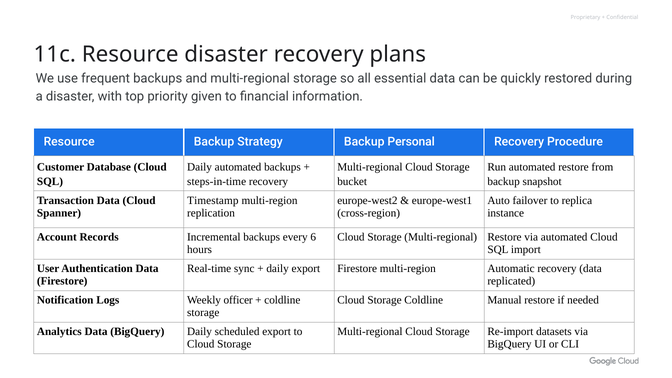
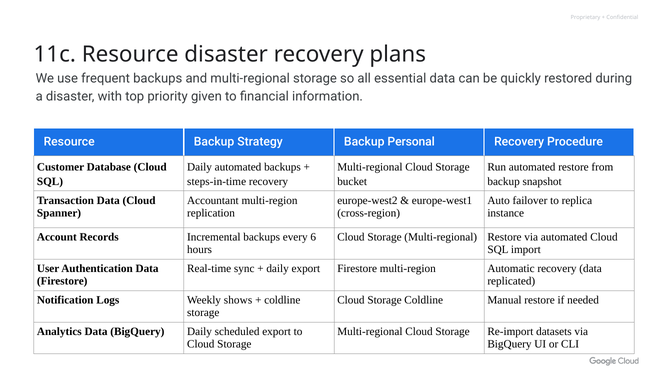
Timestamp: Timestamp -> Accountant
officer: officer -> shows
